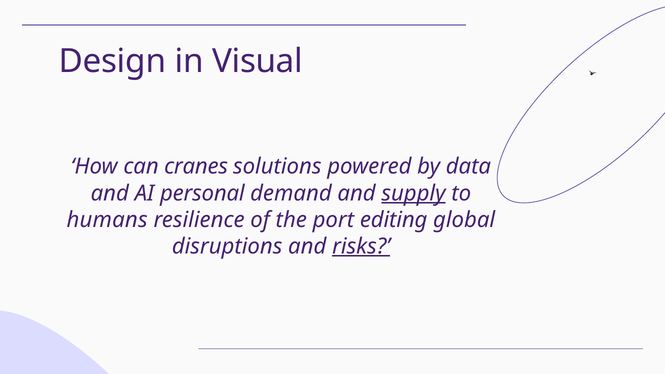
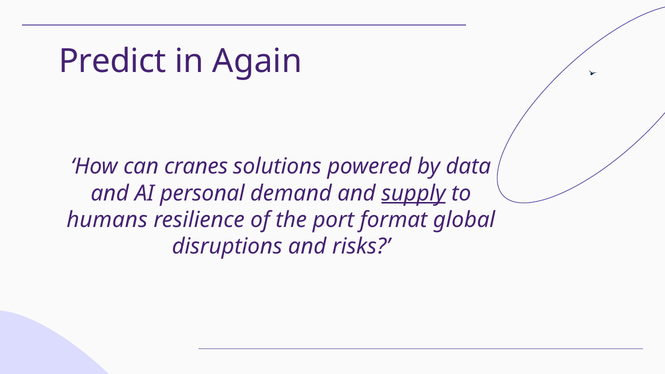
Design: Design -> Predict
Visual: Visual -> Again
editing: editing -> format
risks underline: present -> none
